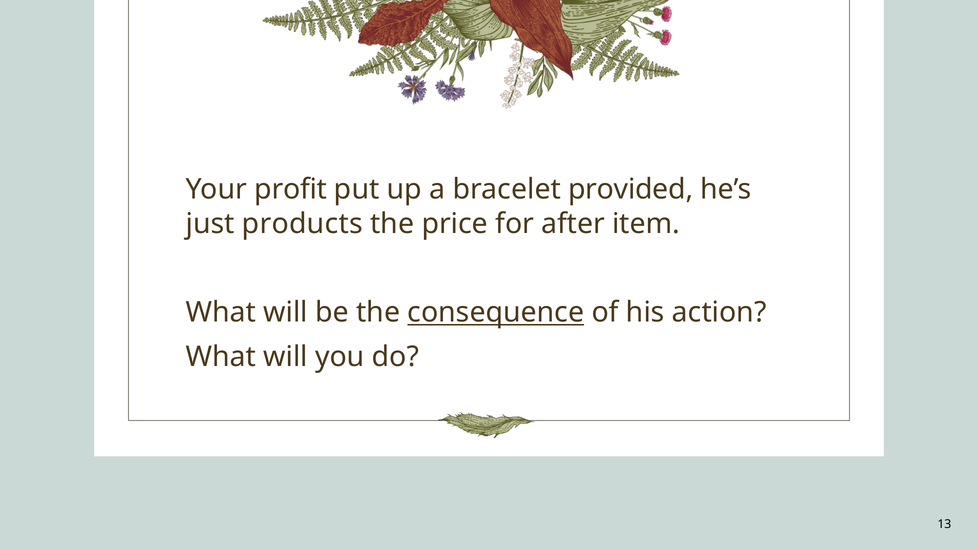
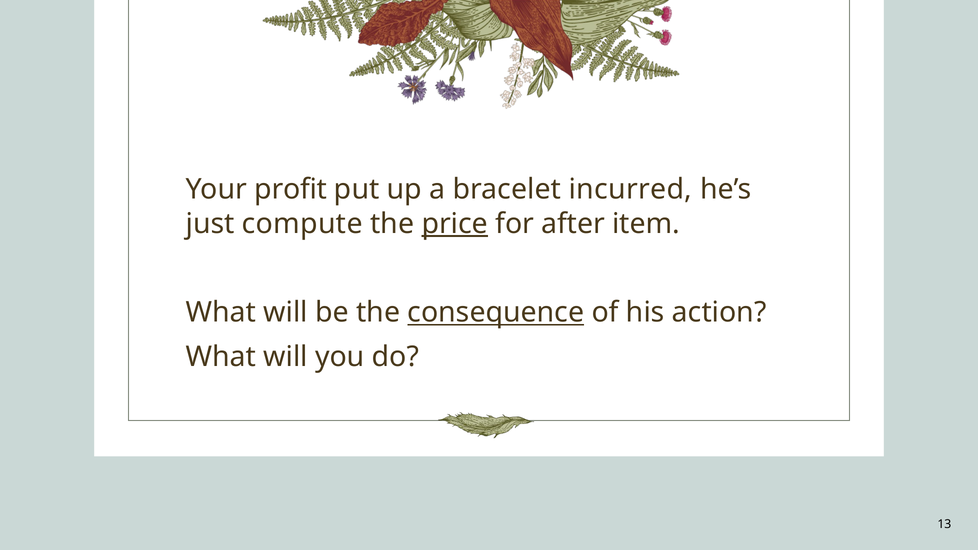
provided: provided -> incurred
products: products -> compute
price underline: none -> present
